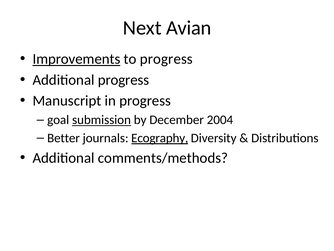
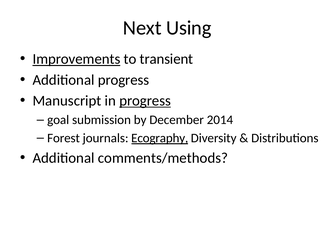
Avian: Avian -> Using
to progress: progress -> transient
progress at (145, 101) underline: none -> present
submission underline: present -> none
2004: 2004 -> 2014
Better: Better -> Forest
